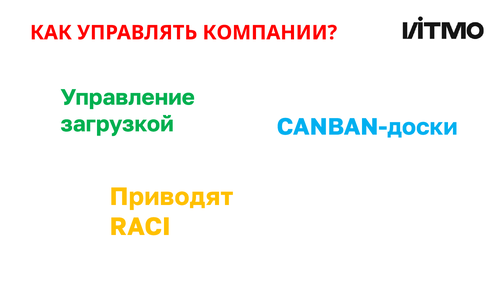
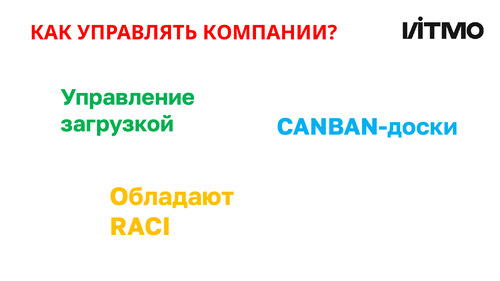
Приводят: Приводят -> Обладают
